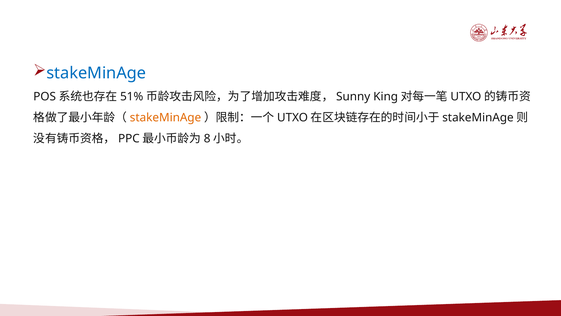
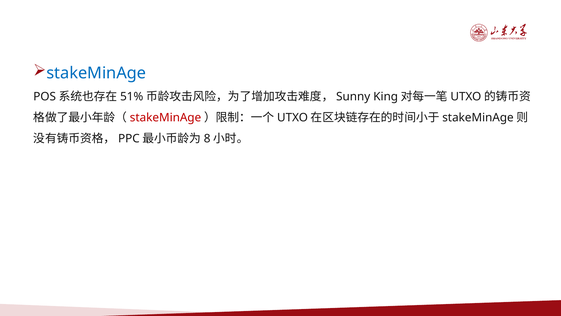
stakeMinAge at (166, 117) colour: orange -> red
